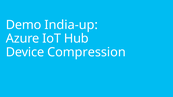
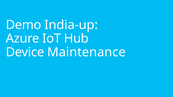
Compression: Compression -> Maintenance
